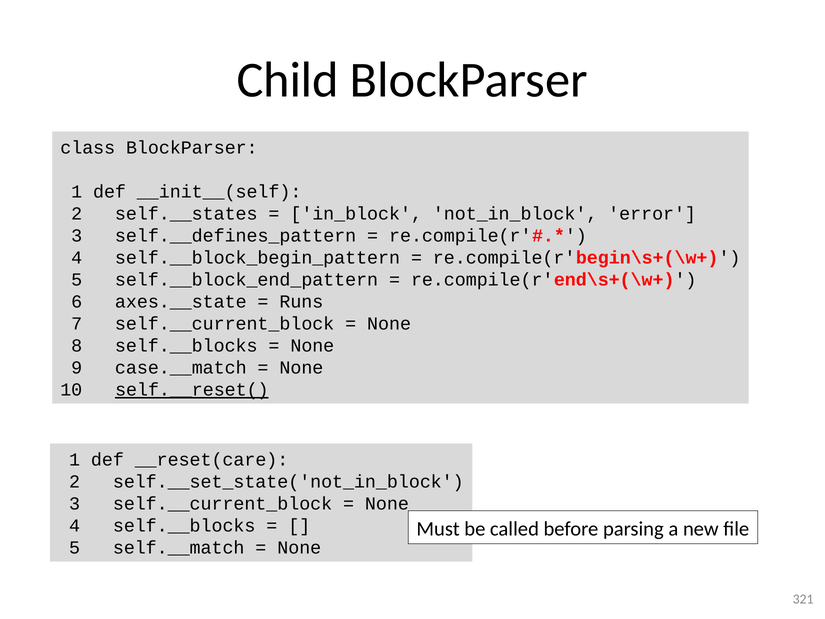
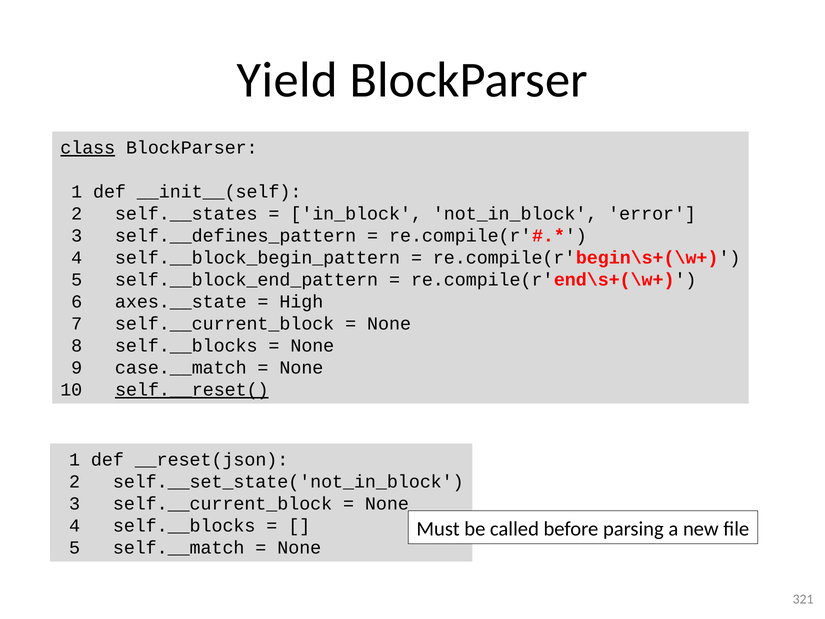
Child: Child -> Yield
class underline: none -> present
Runs: Runs -> High
__reset(care: __reset(care -> __reset(json
